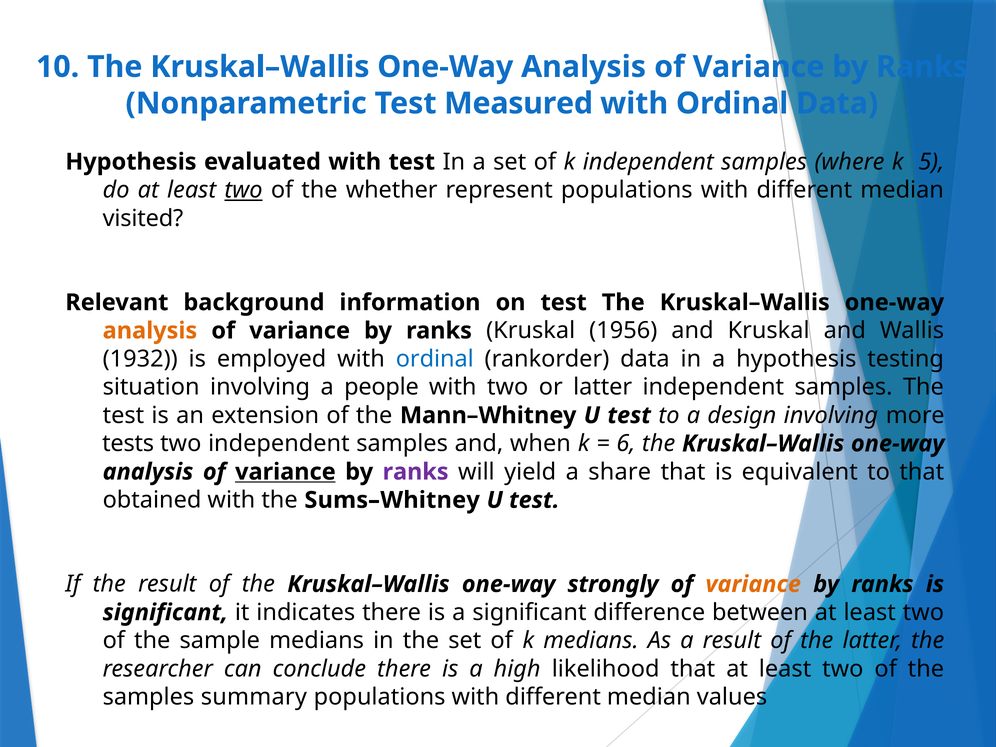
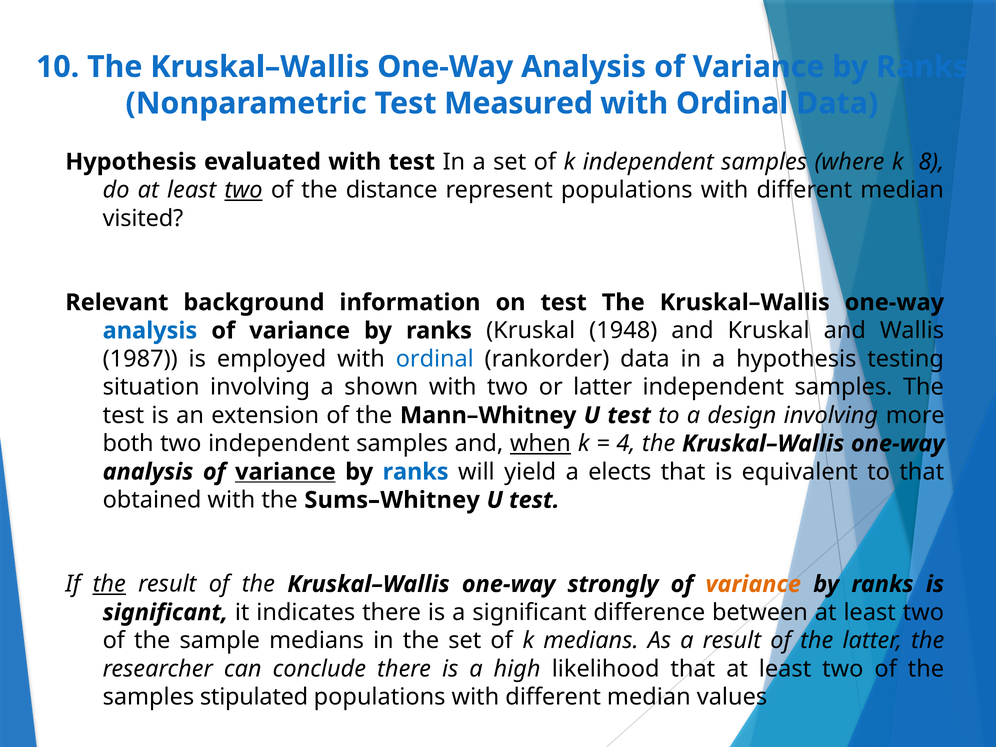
5: 5 -> 8
whether: whether -> distance
analysis at (150, 331) colour: orange -> blue
1956: 1956 -> 1948
1932: 1932 -> 1987
people: people -> shown
tests: tests -> both
when underline: none -> present
6: 6 -> 4
ranks at (416, 472) colour: purple -> blue
share: share -> elects
the at (109, 584) underline: none -> present
summary: summary -> stipulated
